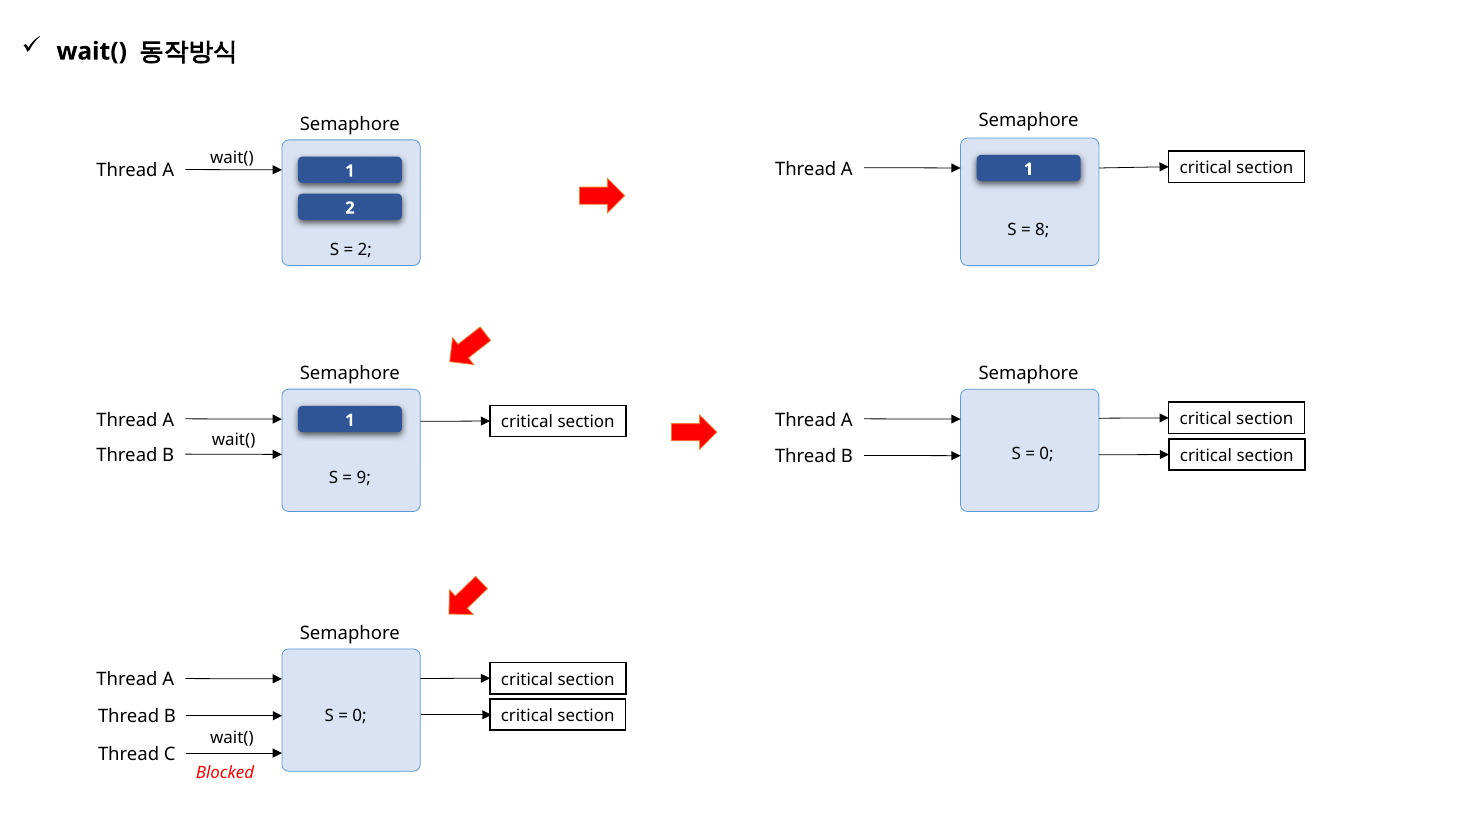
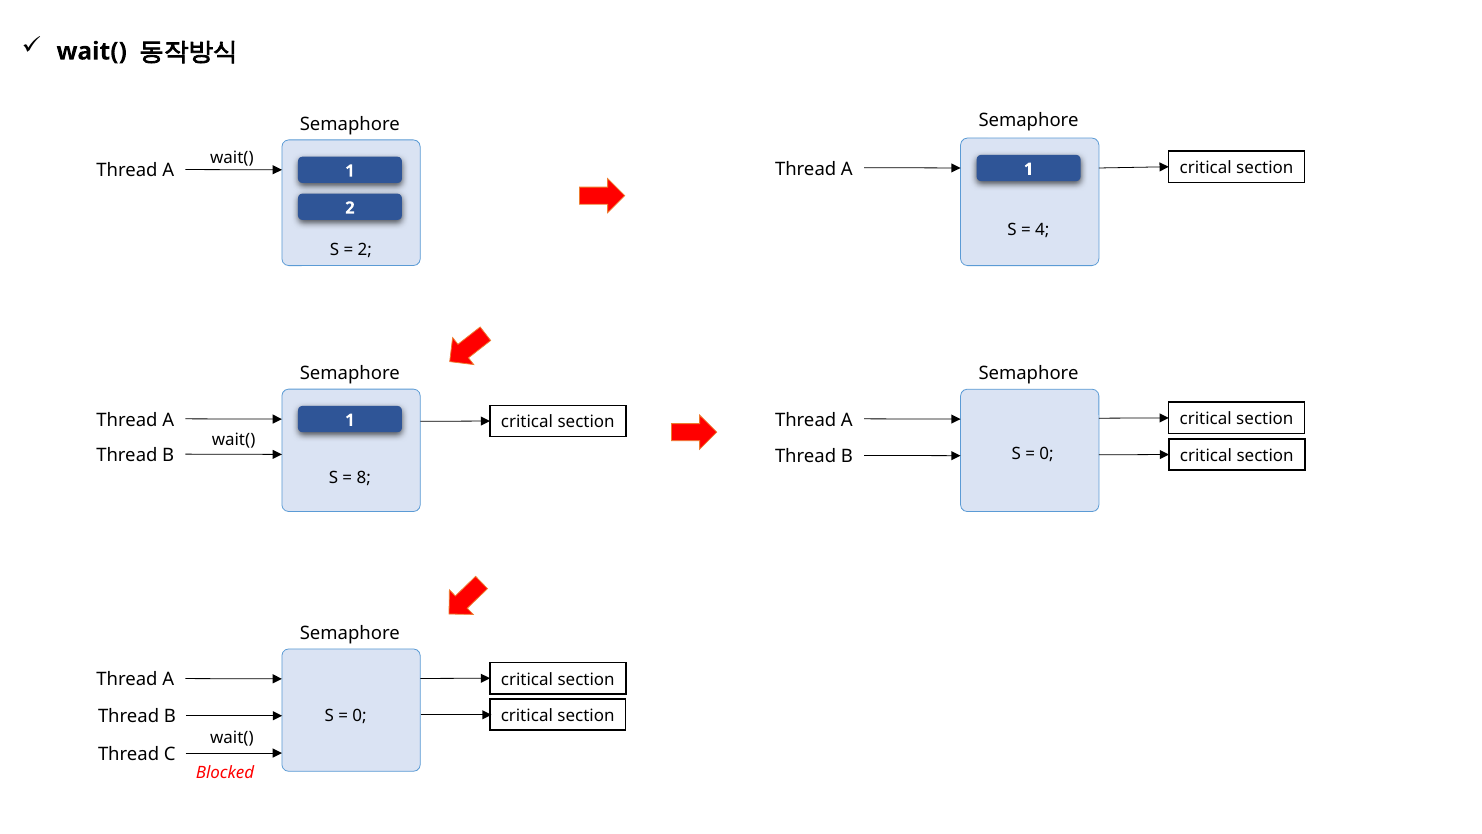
8: 8 -> 4
9: 9 -> 8
